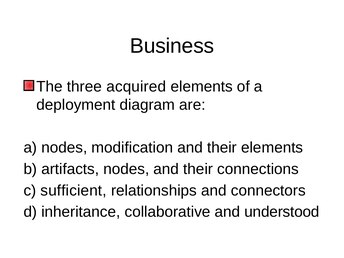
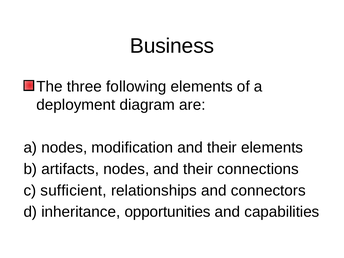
acquired: acquired -> following
collaborative: collaborative -> opportunities
understood: understood -> capabilities
